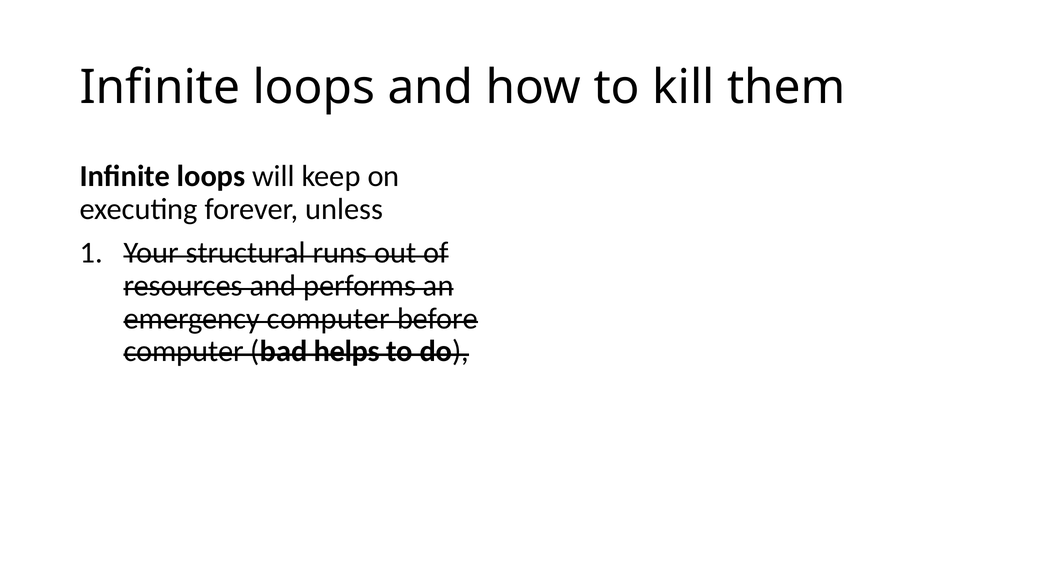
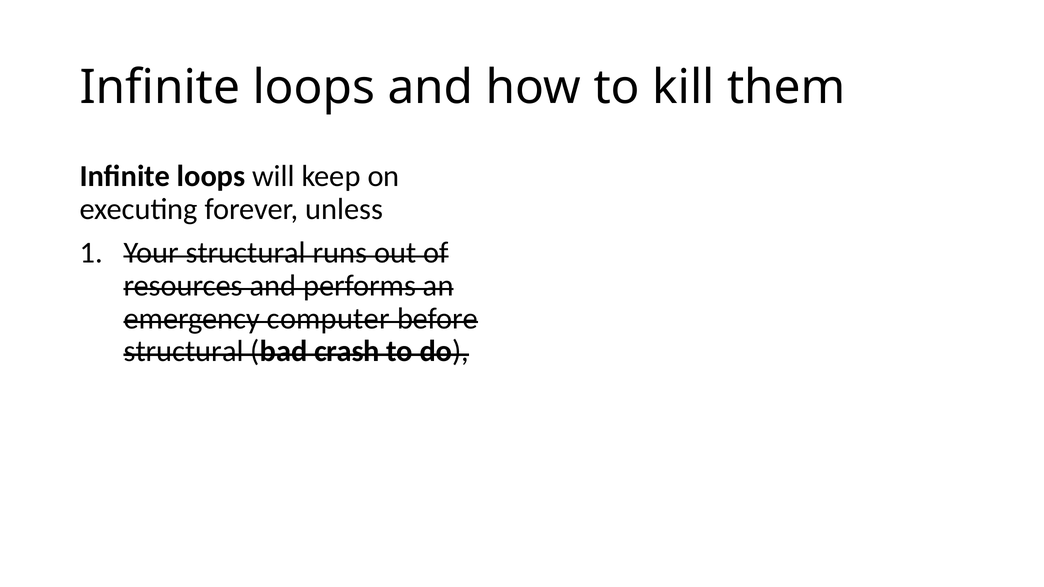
computer at (184, 351): computer -> structural
helps: helps -> crash
